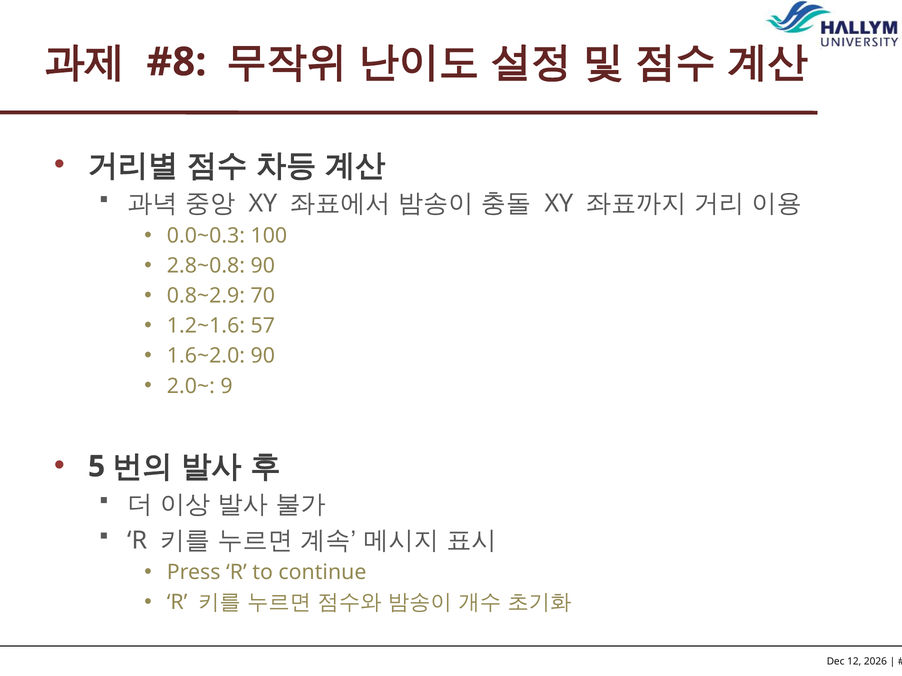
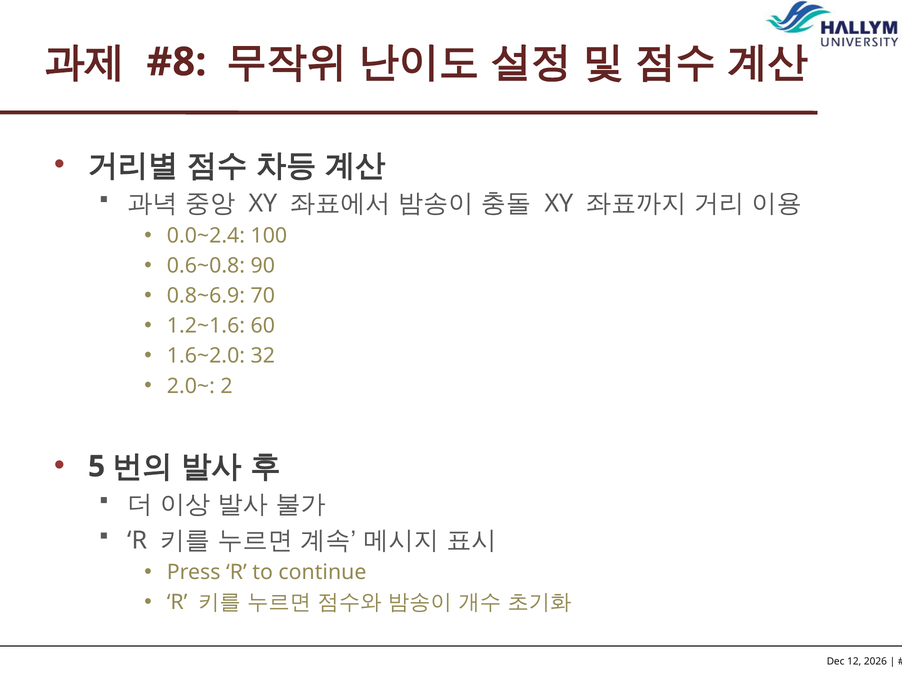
0.0~0.3: 0.0~0.3 -> 0.0~2.4
2.8~0.8: 2.8~0.8 -> 0.6~0.8
0.8~2.9: 0.8~2.9 -> 0.8~6.9
57: 57 -> 60
1.6~2.0 90: 90 -> 32
9: 9 -> 2
